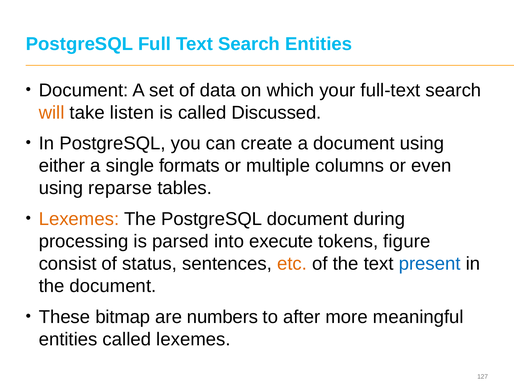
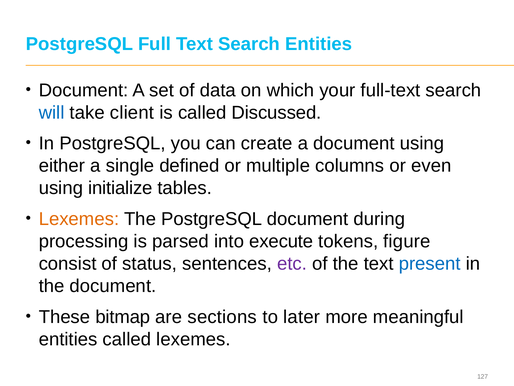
will colour: orange -> blue
listen: listen -> client
formats: formats -> defined
reparse: reparse -> initialize
etc colour: orange -> purple
numbers: numbers -> sections
after: after -> later
